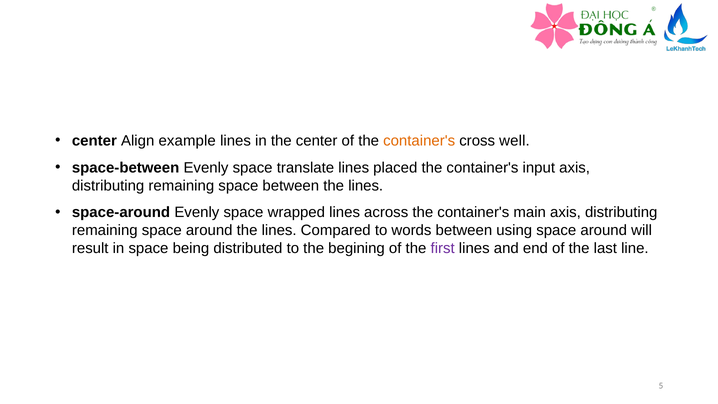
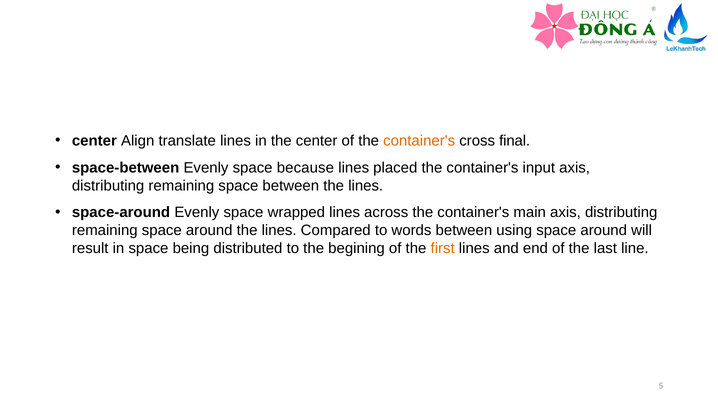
example: example -> translate
well: well -> final
translate: translate -> because
first colour: purple -> orange
